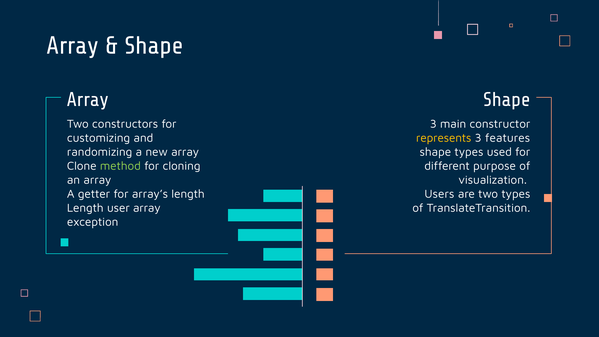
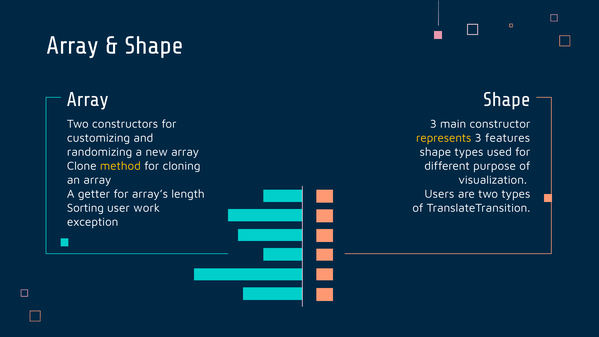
method colour: light green -> yellow
Length at (85, 208): Length -> Sorting
user array: array -> work
